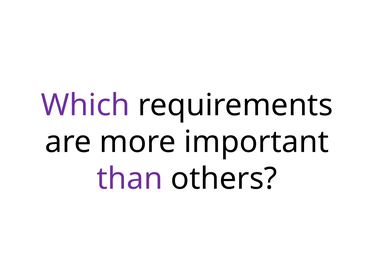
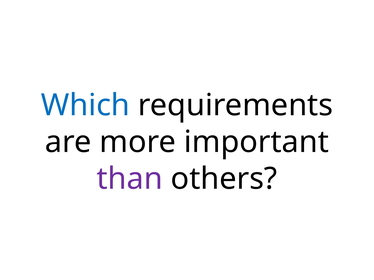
Which colour: purple -> blue
